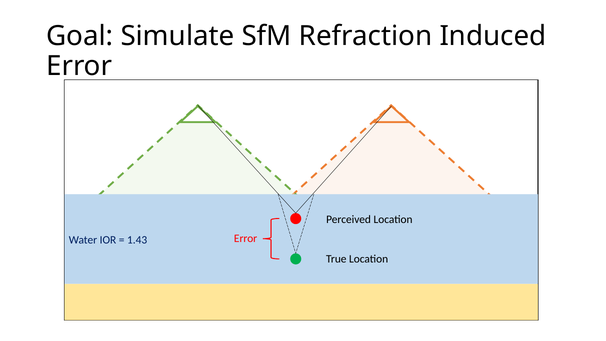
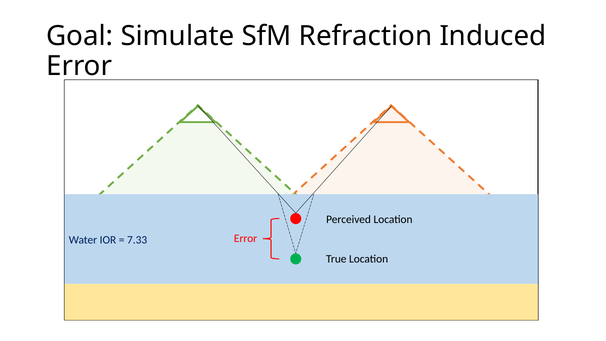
1.43: 1.43 -> 7.33
